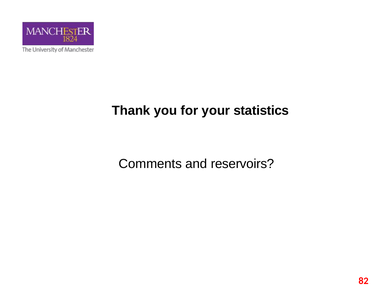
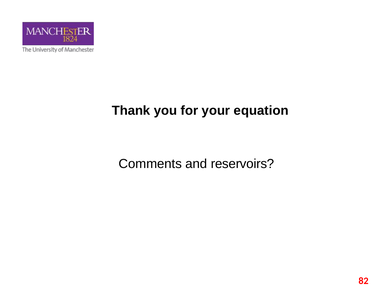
statistics: statistics -> equation
